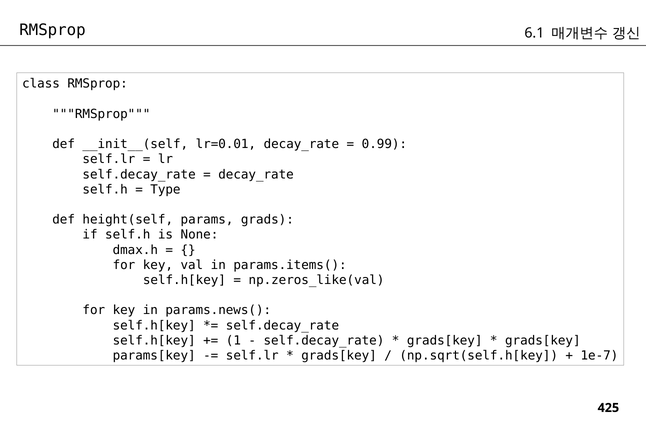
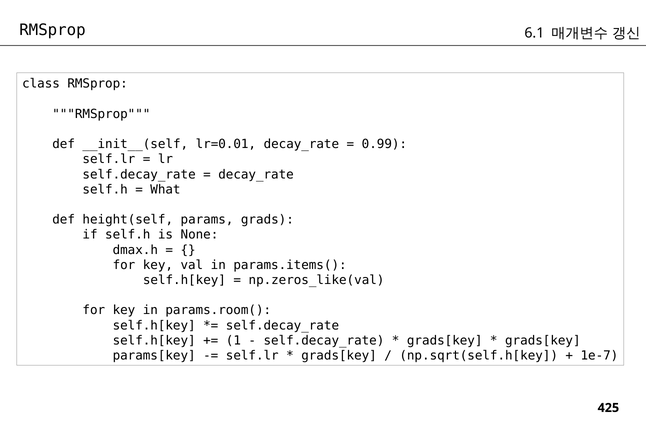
Type: Type -> What
params.news(: params.news( -> params.room(
